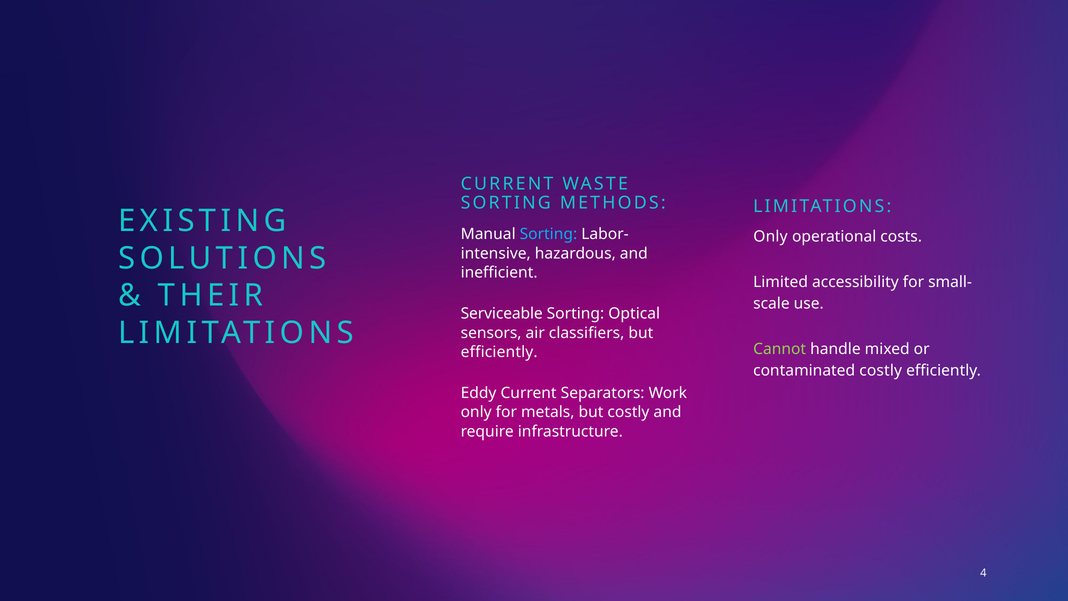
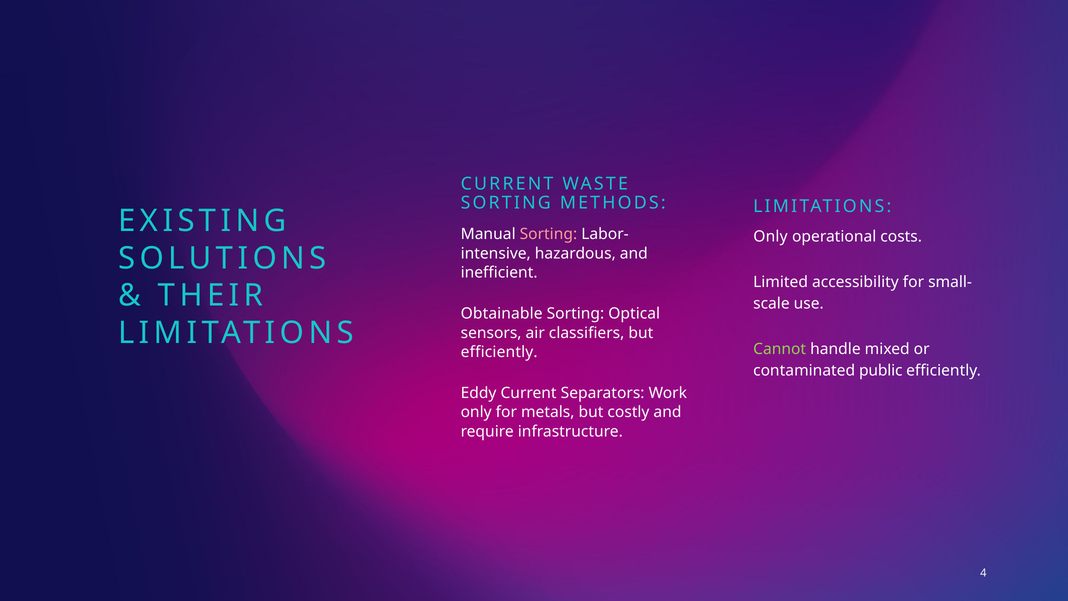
Sorting at (548, 234) colour: light blue -> pink
Serviceable: Serviceable -> Obtainable
contaminated costly: costly -> public
